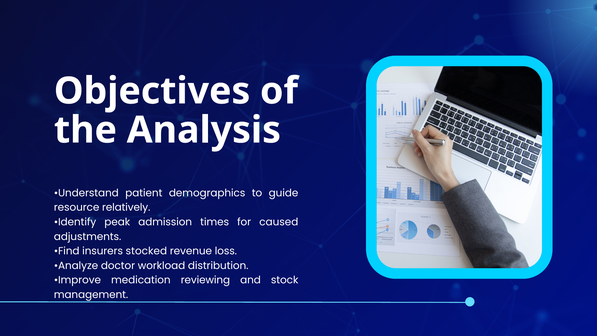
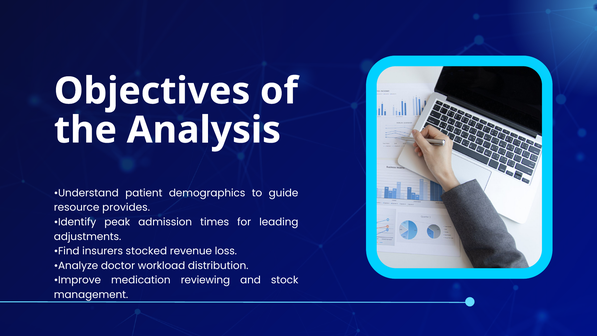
relatively: relatively -> provides
caused: caused -> leading
